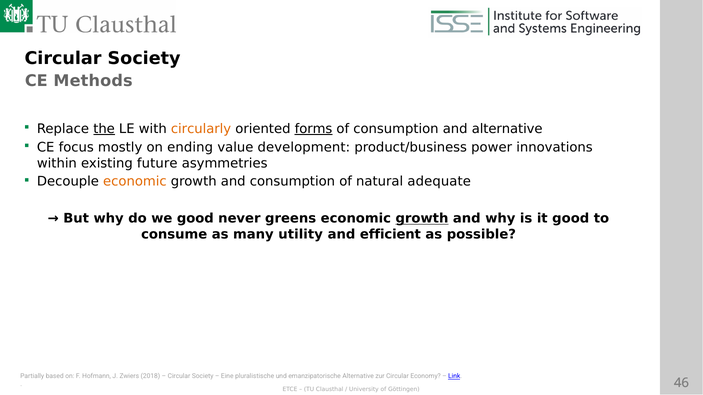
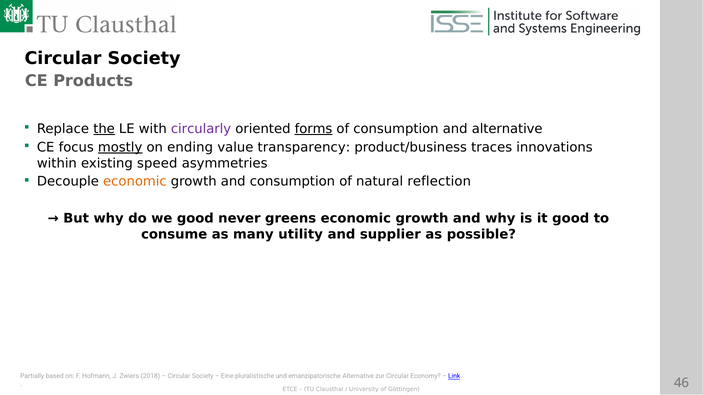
Methods: Methods -> Products
circularly colour: orange -> purple
mostly underline: none -> present
development: development -> transparency
product/business power: power -> traces
future: future -> speed
adequate: adequate -> reflection
growth at (422, 219) underline: present -> none
efficient: efficient -> supplier
